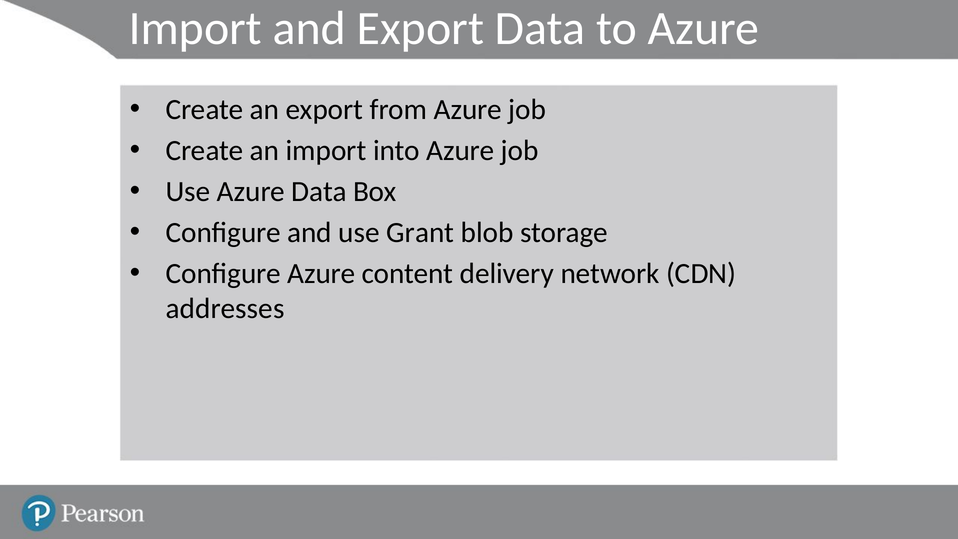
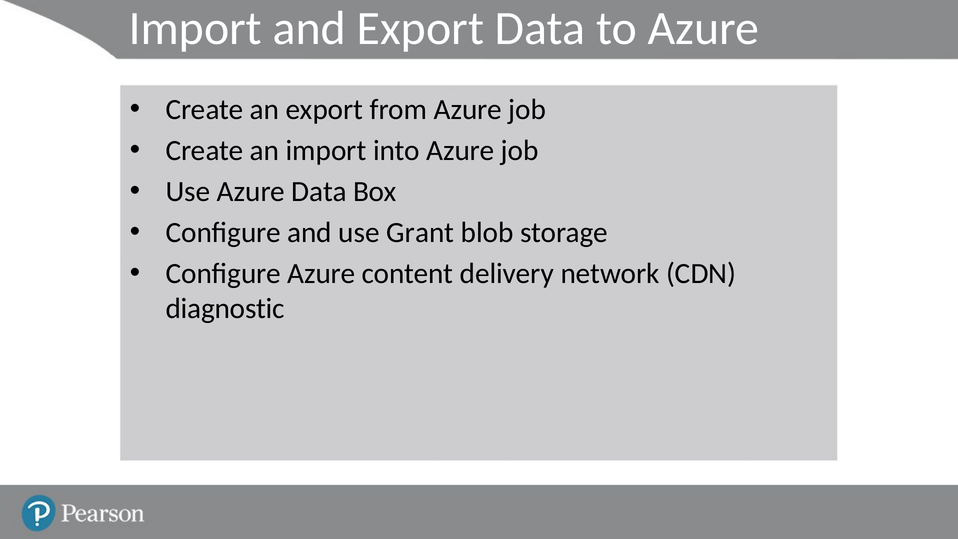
addresses: addresses -> diagnostic
